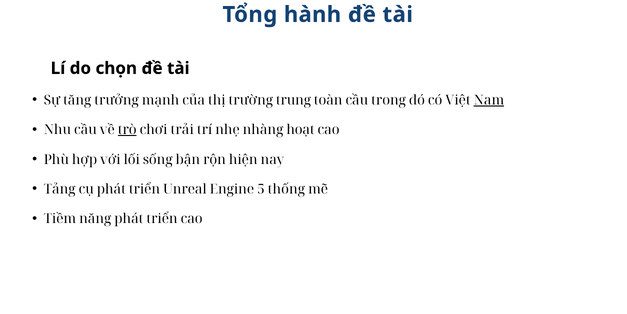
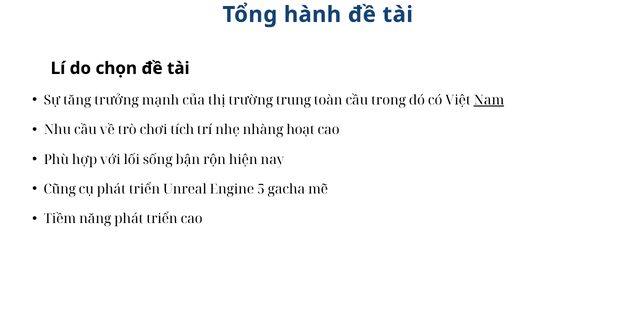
trò underline: present -> none
trải: trải -> tích
Tảng: Tảng -> Cũng
thống: thống -> gacha
